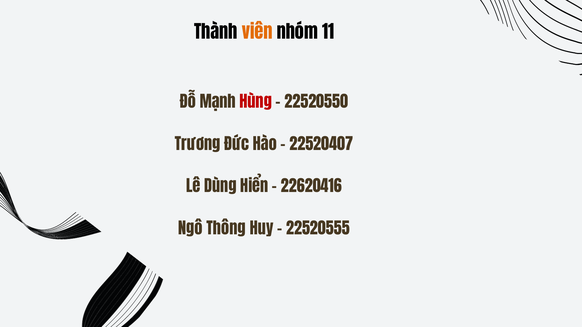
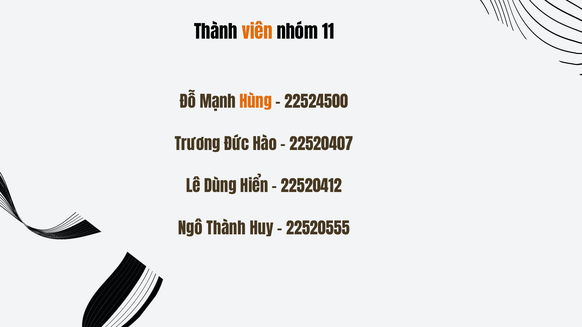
Hùng colour: red -> orange
22520550: 22520550 -> 22524500
22620416: 22620416 -> 22520412
Ngô Thông: Thông -> Thành
